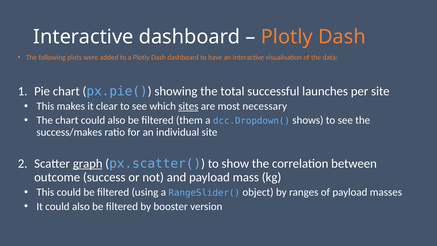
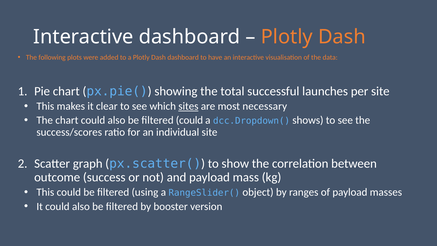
filtered them: them -> could
success/makes: success/makes -> success/scores
graph underline: present -> none
